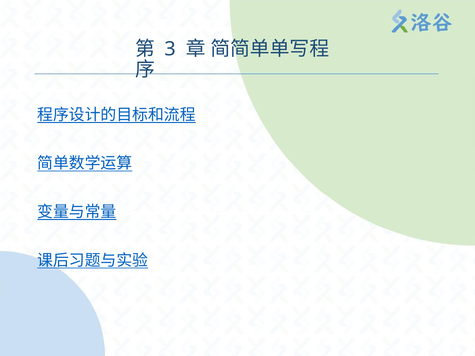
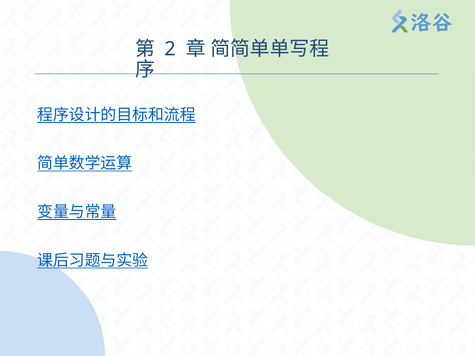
3: 3 -> 2
